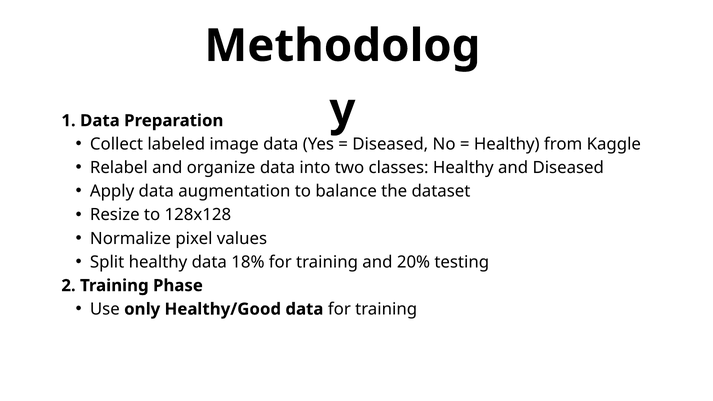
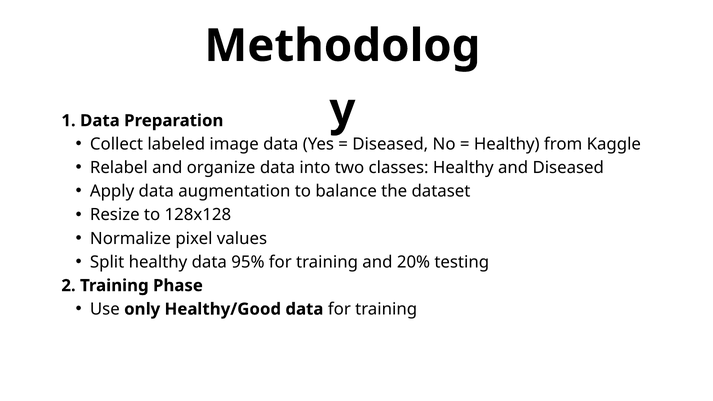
18%: 18% -> 95%
